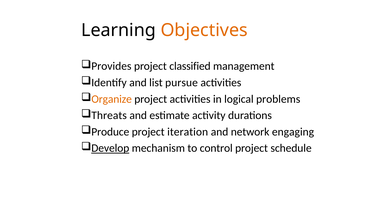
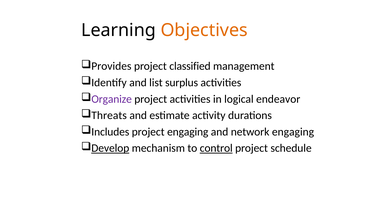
pursue: pursue -> surplus
Organize colour: orange -> purple
problems: problems -> endeavor
Produce: Produce -> Includes
project iteration: iteration -> engaging
control underline: none -> present
